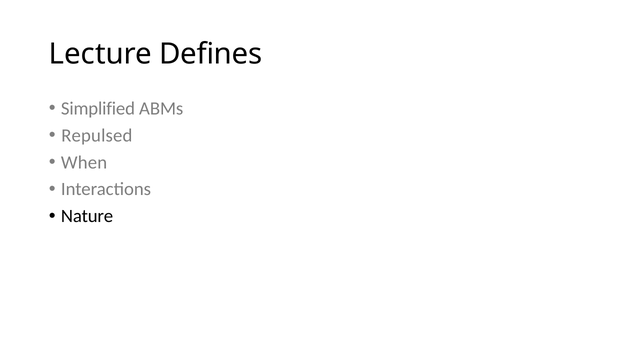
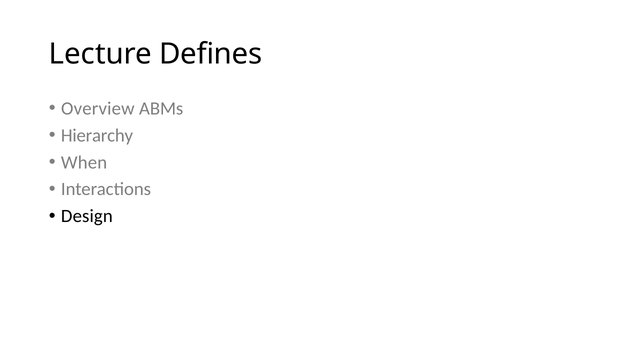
Simplified: Simplified -> Overview
Repulsed: Repulsed -> Hierarchy
Nature: Nature -> Design
